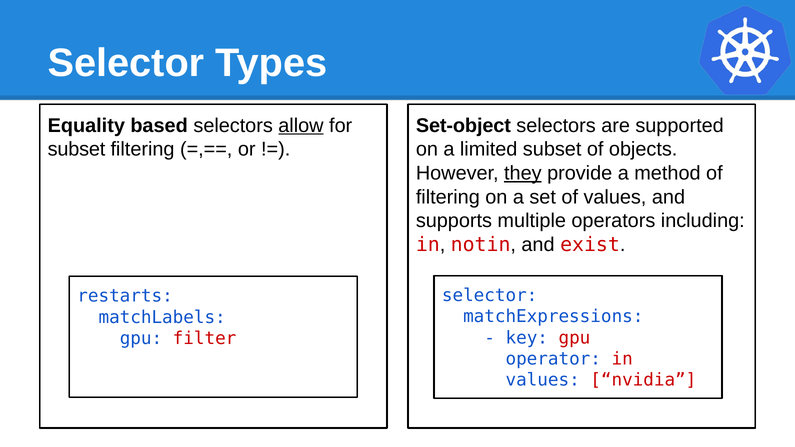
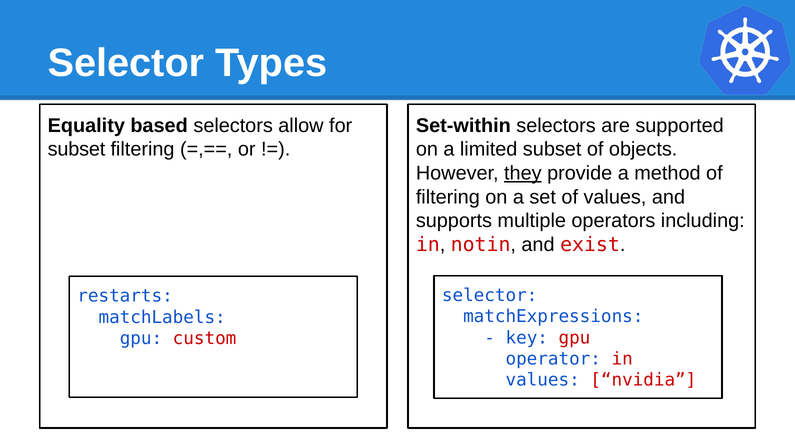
allow underline: present -> none
Set-object: Set-object -> Set-within
filter: filter -> custom
